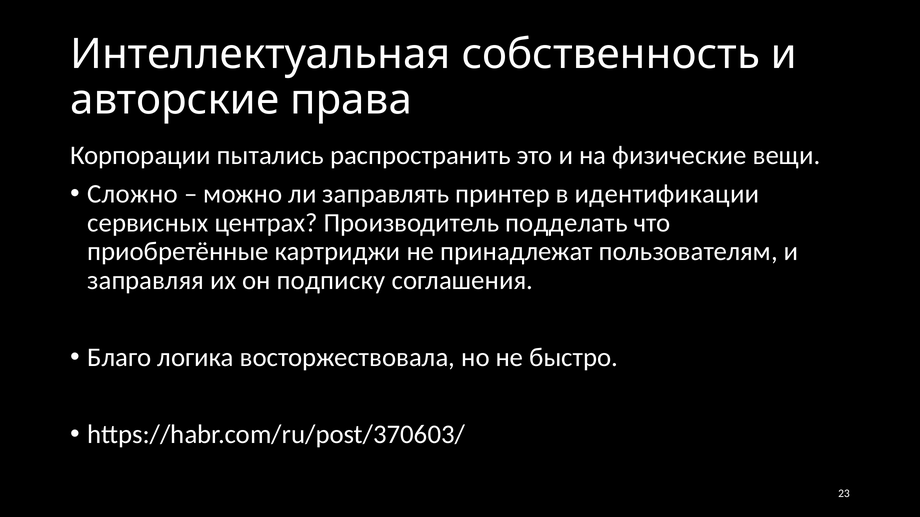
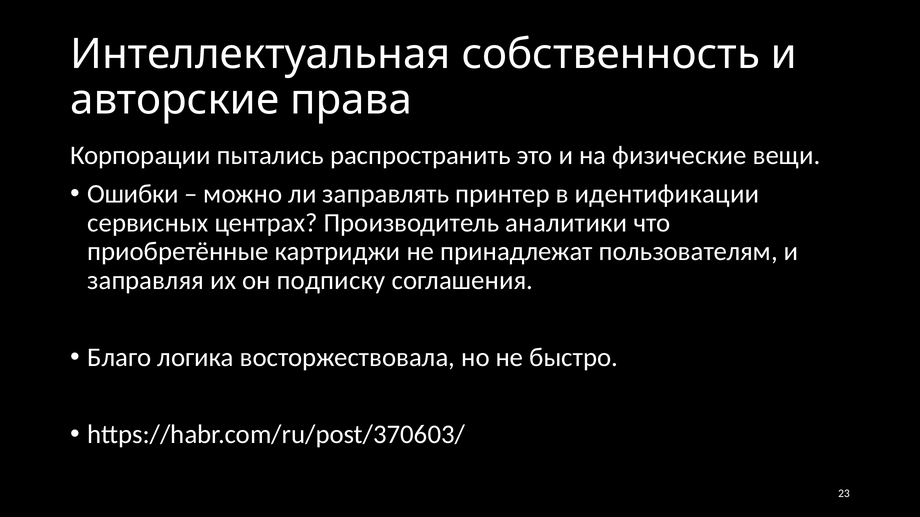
Сложно: Сложно -> Ошибки
подделать: подделать -> аналитики
